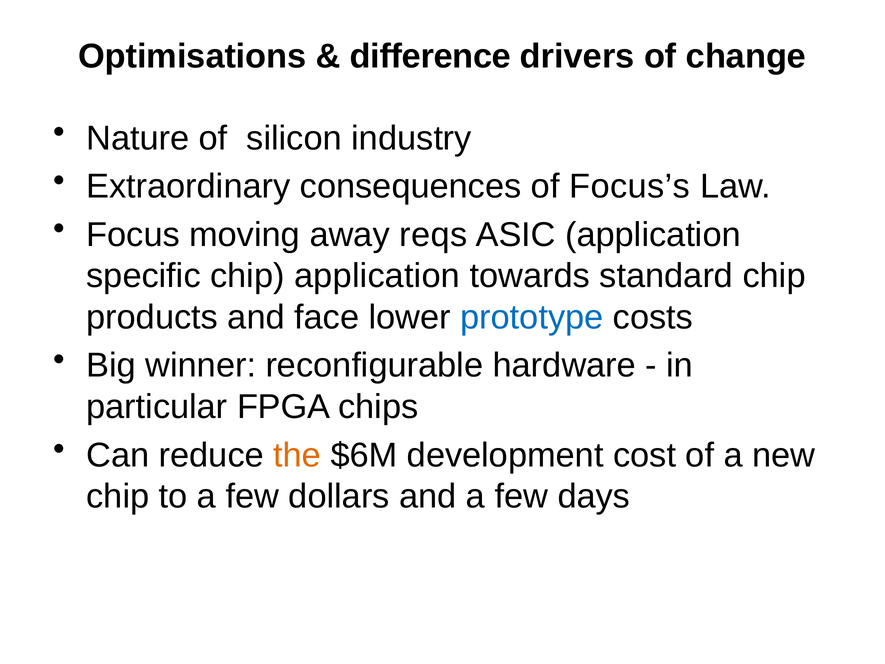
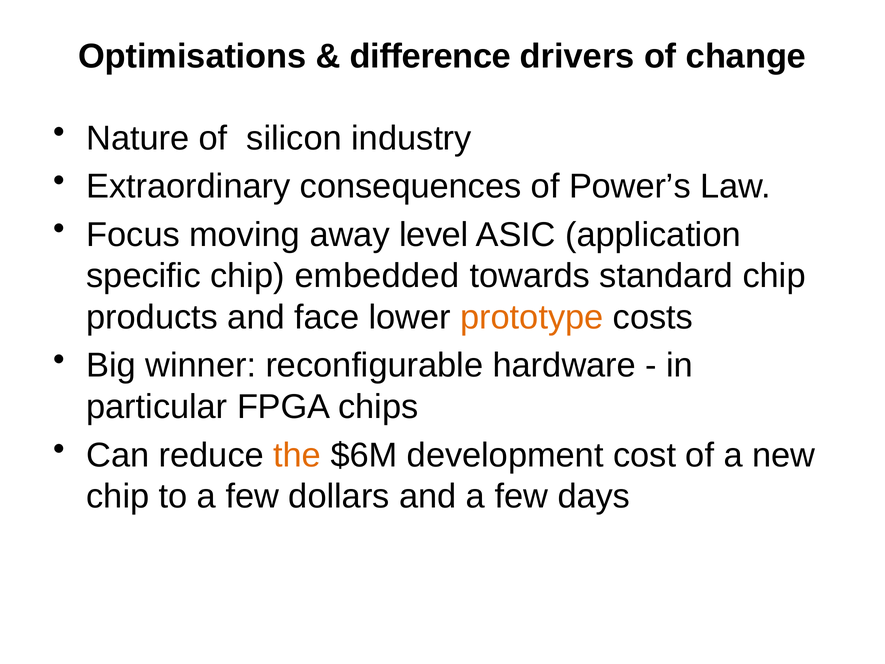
Focus’s: Focus’s -> Power’s
reqs: reqs -> level
chip application: application -> embedded
prototype colour: blue -> orange
